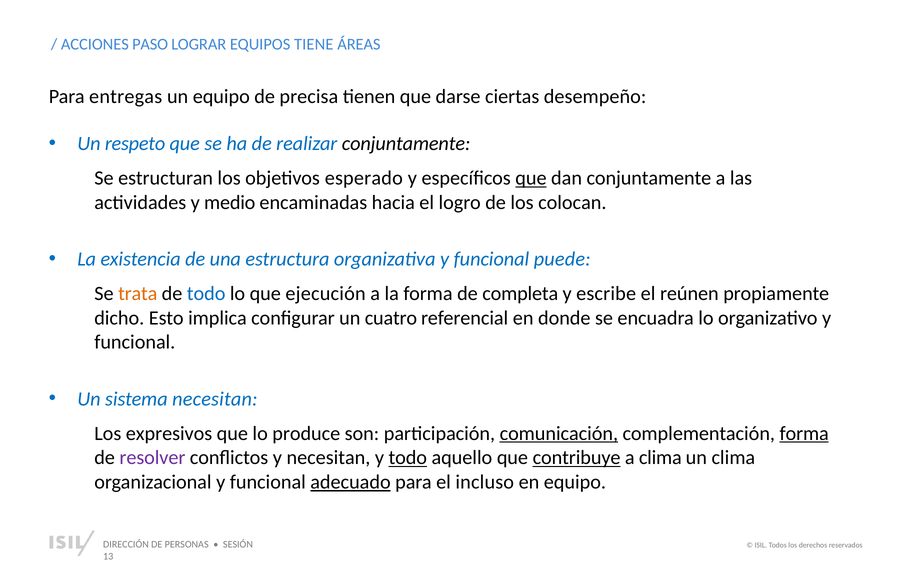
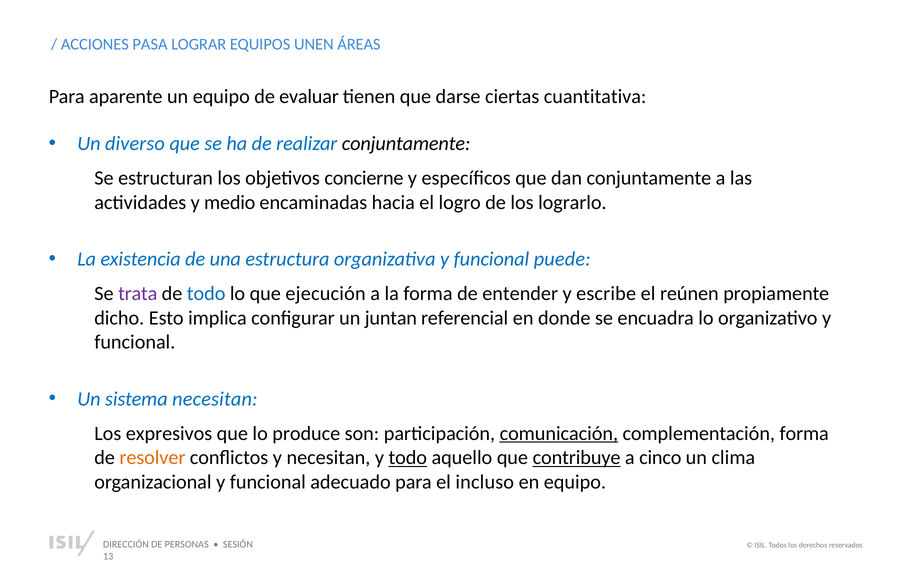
PASO: PASO -> PASA
TIENE: TIENE -> UNEN
entregas: entregas -> aparente
precisa: precisa -> evaluar
desempeño: desempeño -> cuantitativa
respeto: respeto -> diverso
esperado: esperado -> concierne
que at (531, 178) underline: present -> none
colocan: colocan -> lograrlo
trata colour: orange -> purple
completa: completa -> entender
cuatro: cuatro -> juntan
forma at (804, 433) underline: present -> none
resolver colour: purple -> orange
a clima: clima -> cinco
adecuado underline: present -> none
